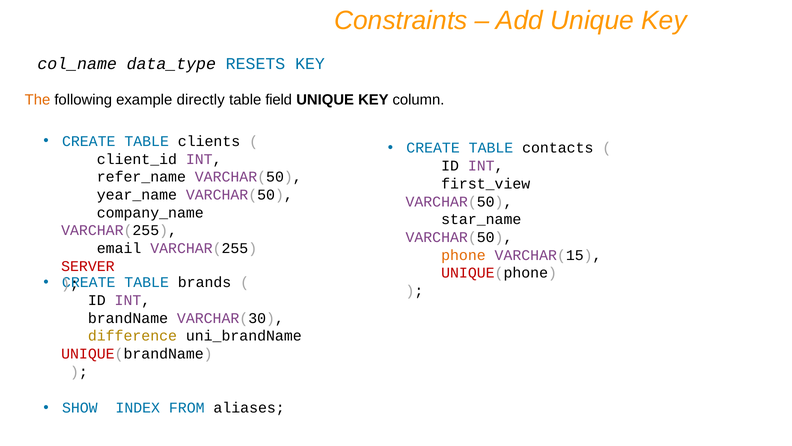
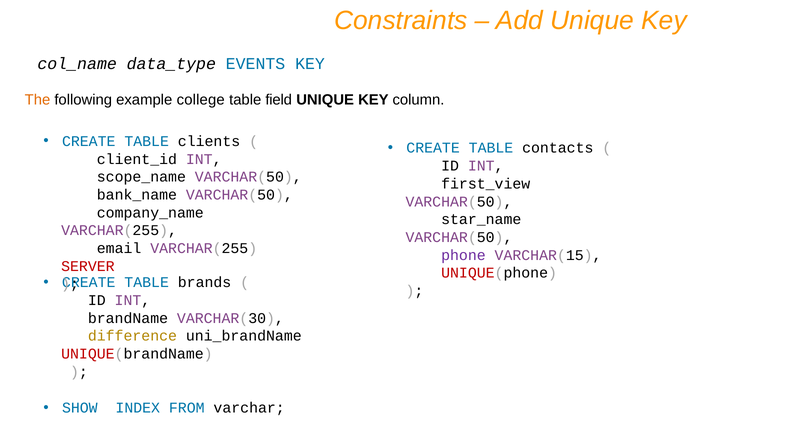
RESETS: RESETS -> EVENTS
directly: directly -> college
refer_name: refer_name -> scope_name
year_name: year_name -> bank_name
phone colour: orange -> purple
aliases: aliases -> varchar
